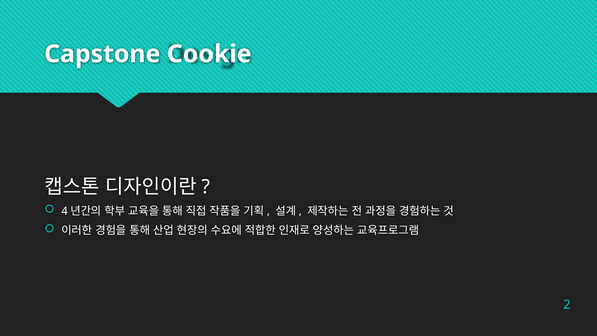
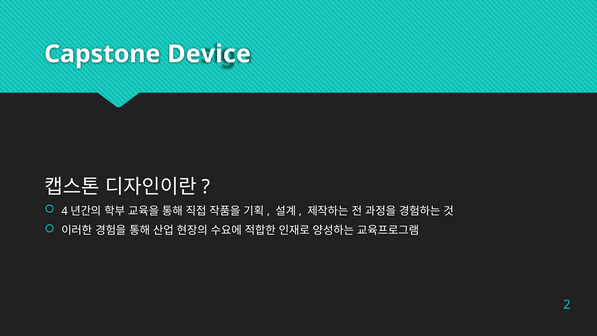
Cookie: Cookie -> Device
